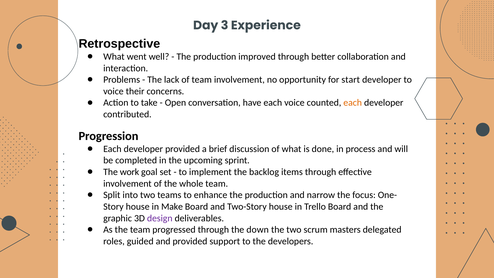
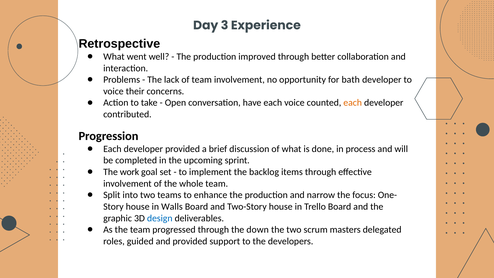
start: start -> bath
Make: Make -> Walls
design colour: purple -> blue
